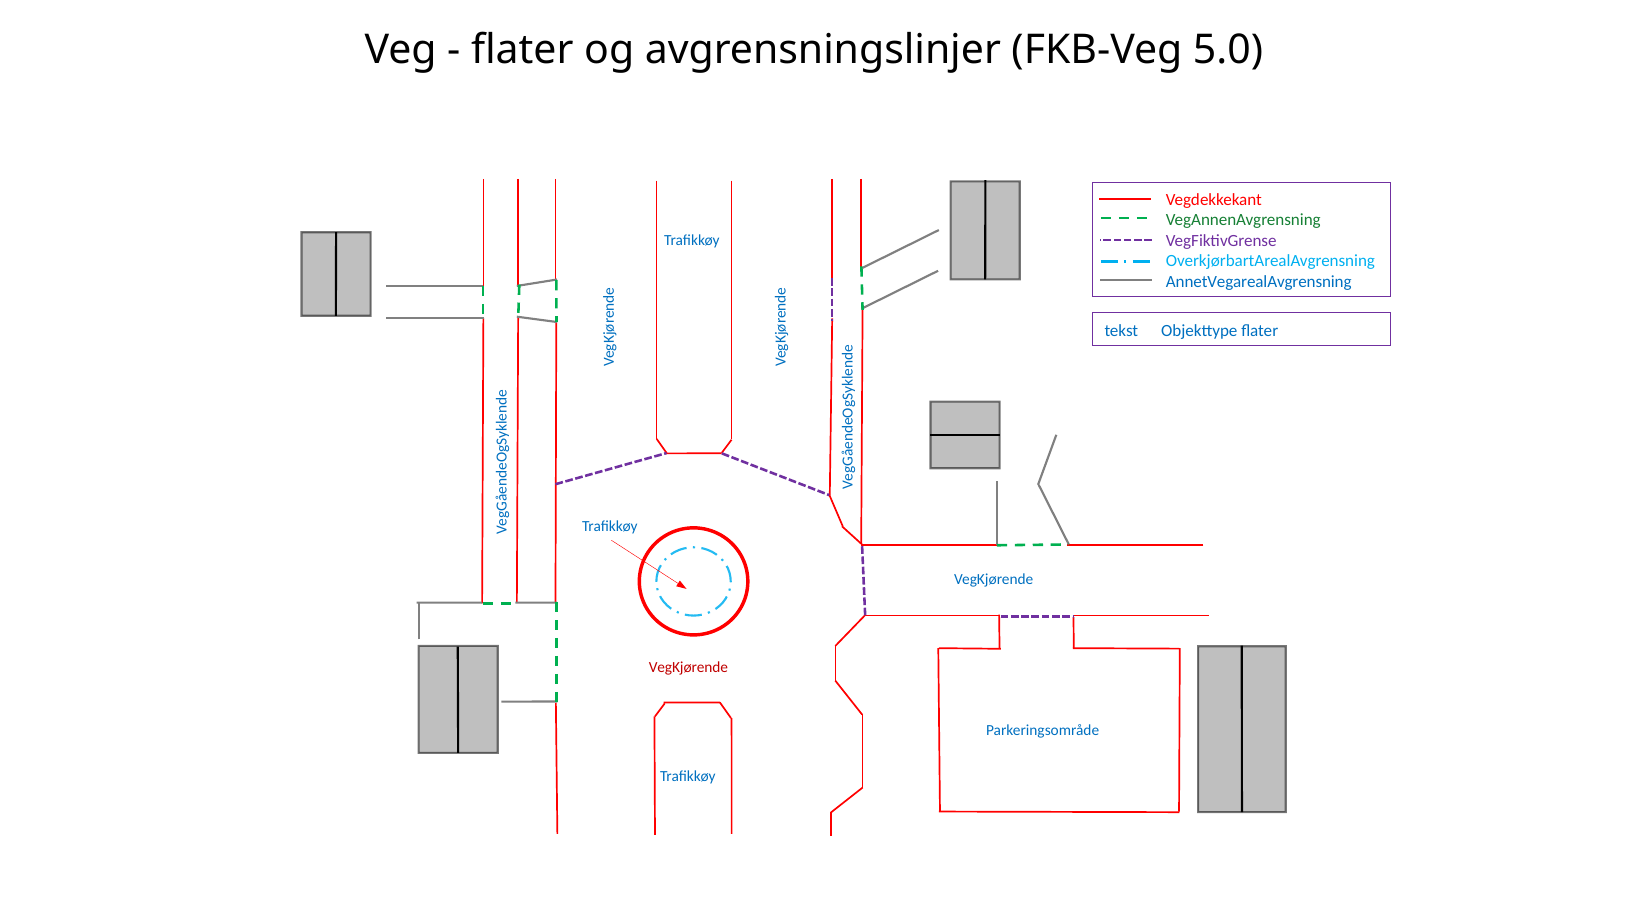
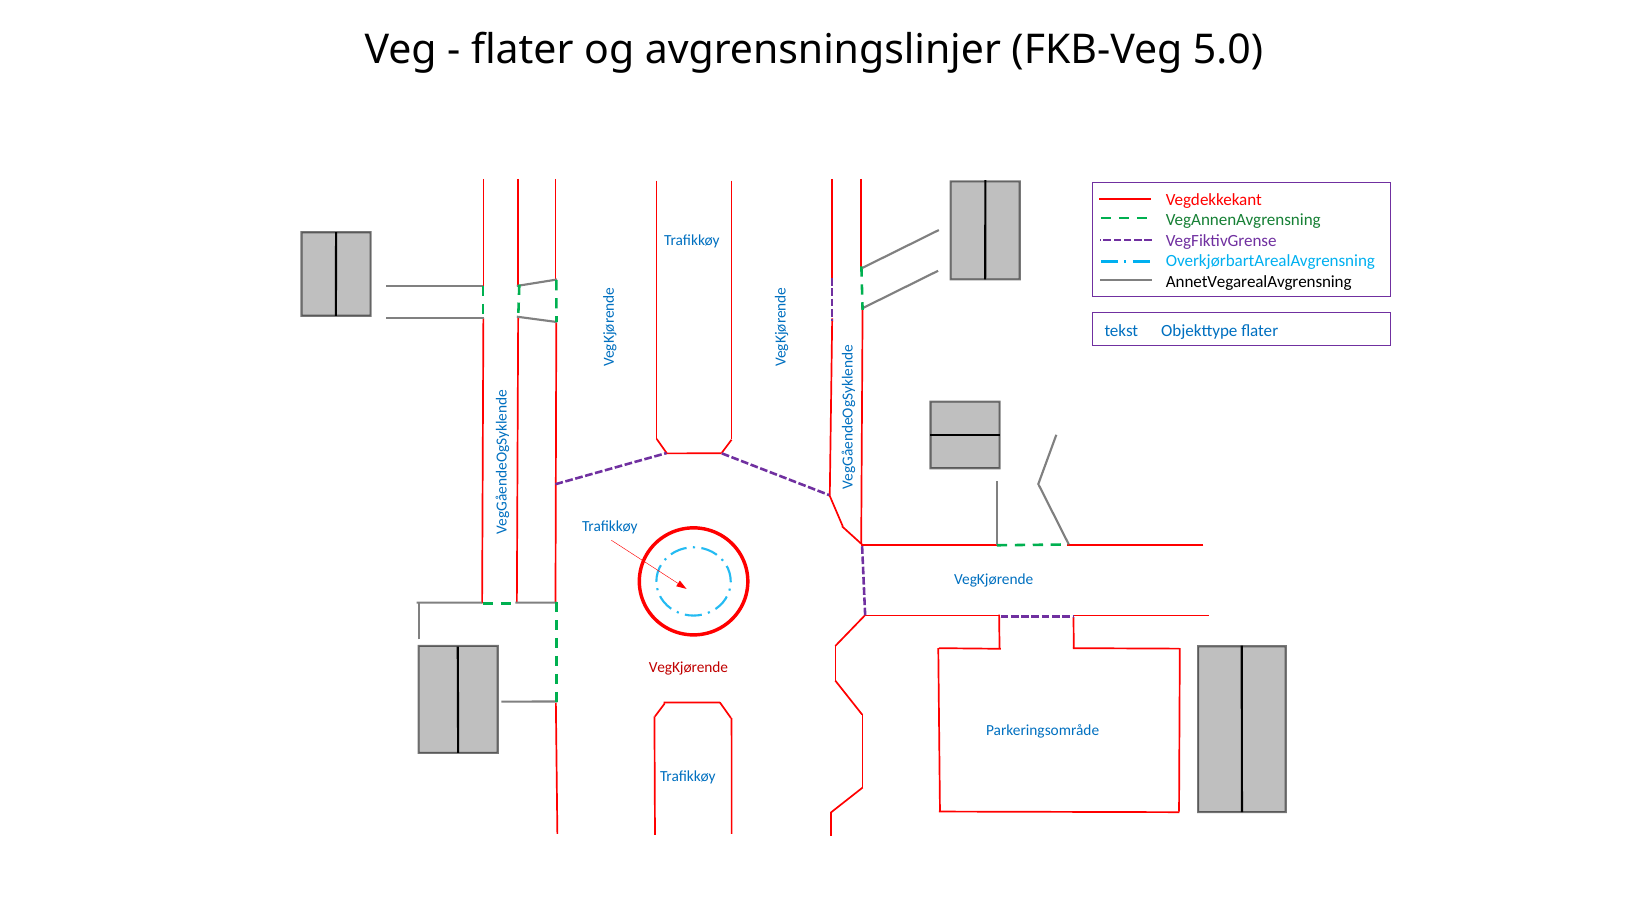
AnnetVegarealAvgrensning colour: blue -> black
